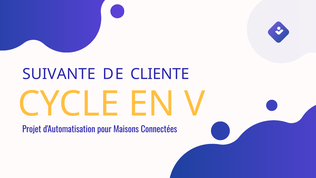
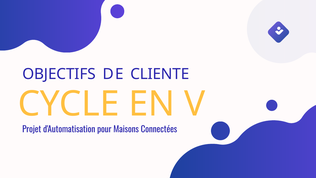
SUIVANTE: SUIVANTE -> OBJECTIFS
